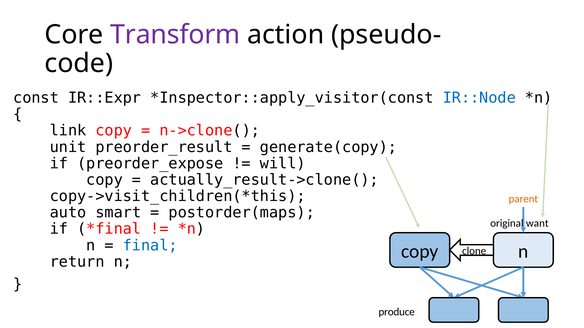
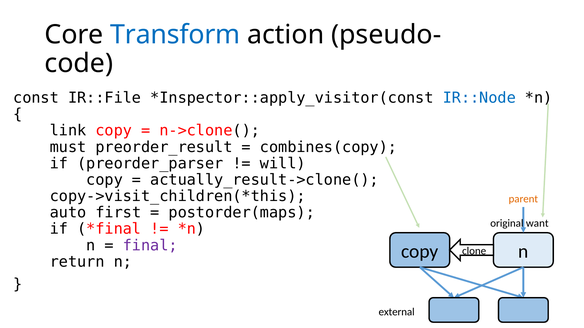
Transform colour: purple -> blue
IR::Expr: IR::Expr -> IR::File
unit: unit -> must
generate(copy: generate(copy -> combines(copy
preorder_expose: preorder_expose -> preorder_parser
smart: smart -> first
final colour: blue -> purple
produce: produce -> external
